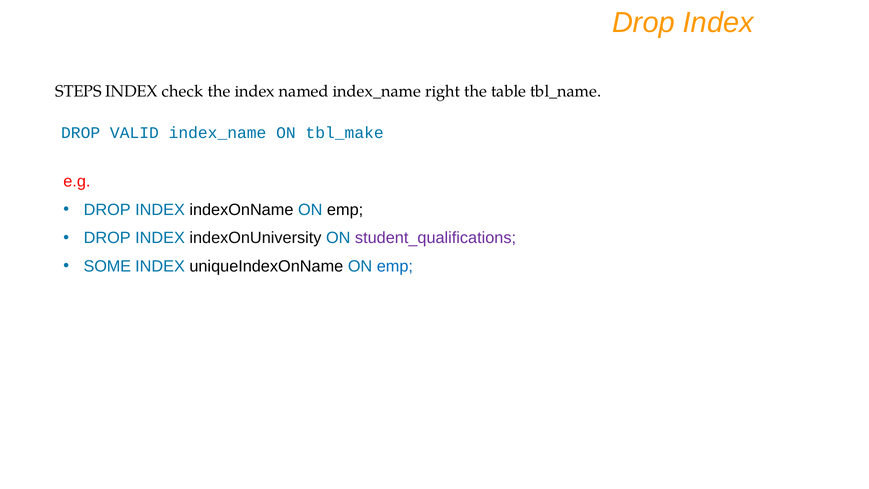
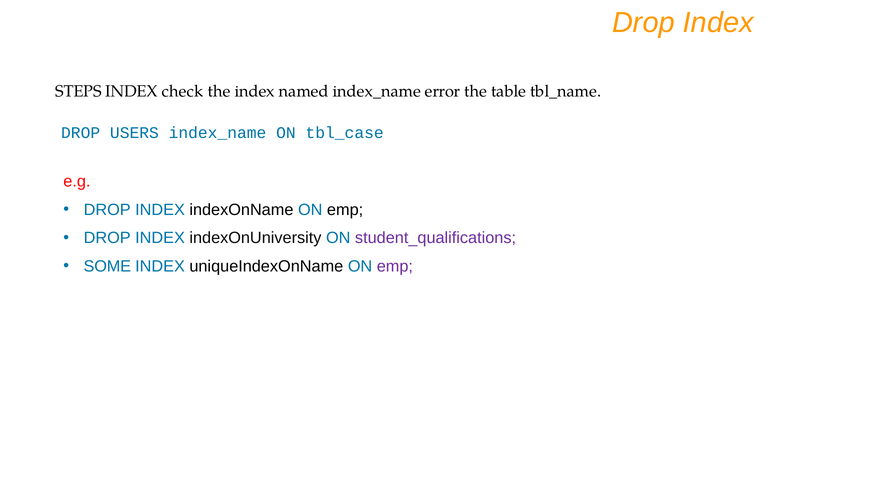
right: right -> error
VALID: VALID -> USERS
tbl_make: tbl_make -> tbl_case
emp at (395, 266) colour: blue -> purple
